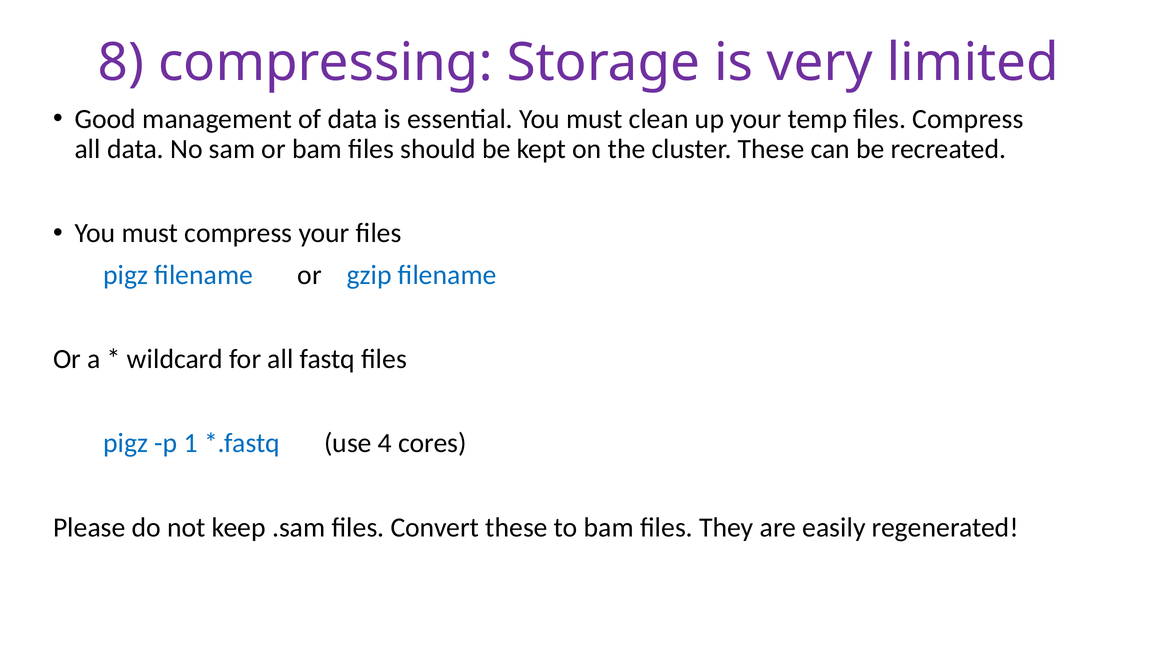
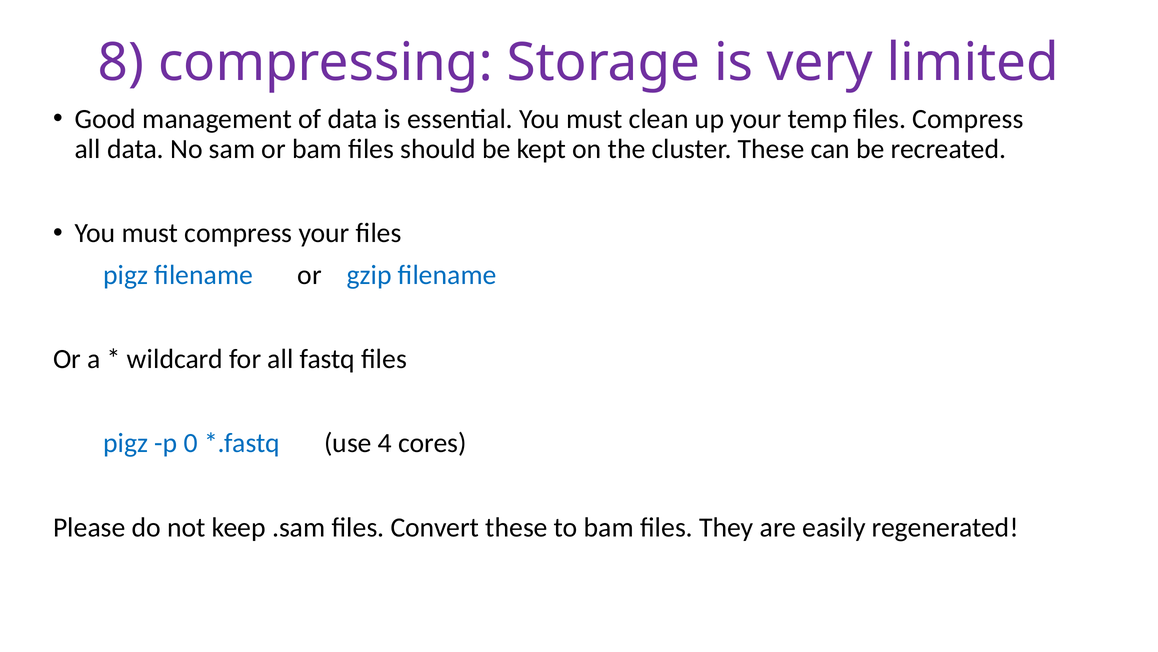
1: 1 -> 0
